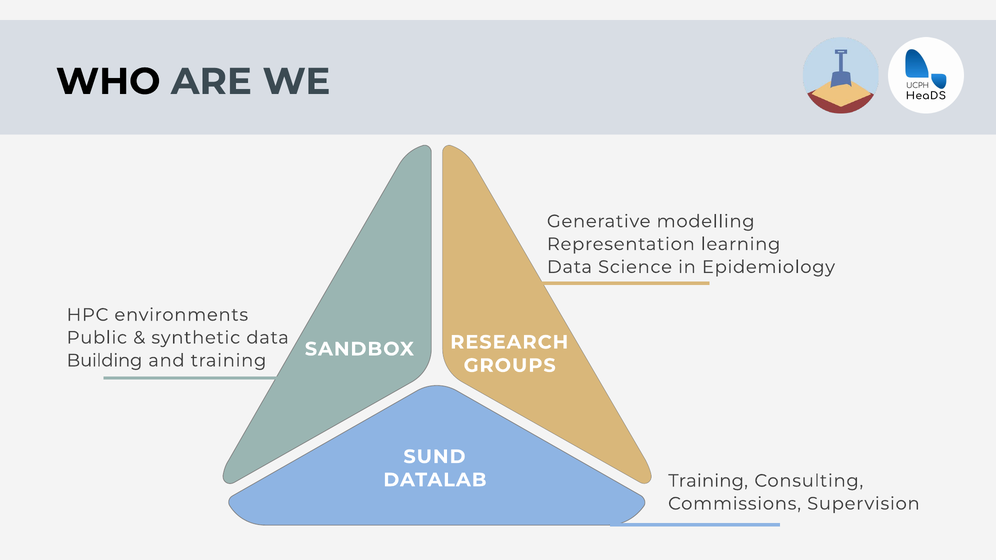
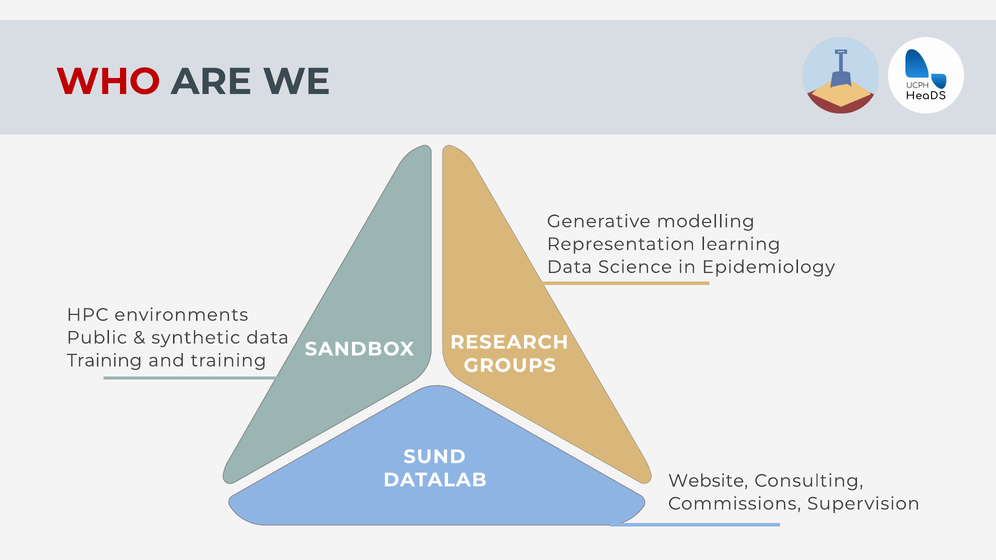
WHO colour: black -> red
Building at (105, 361): Building -> Training
Training at (708, 481): Training -> Website
